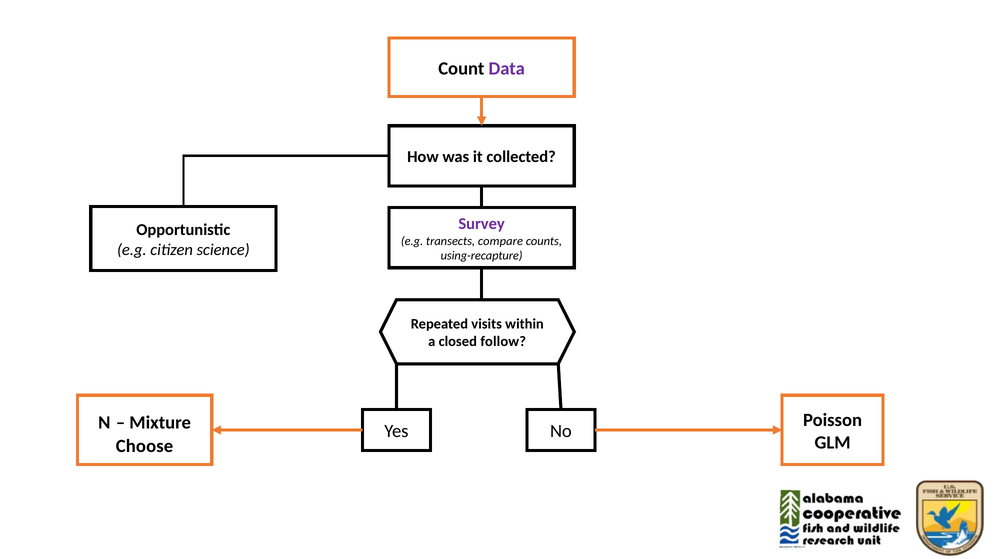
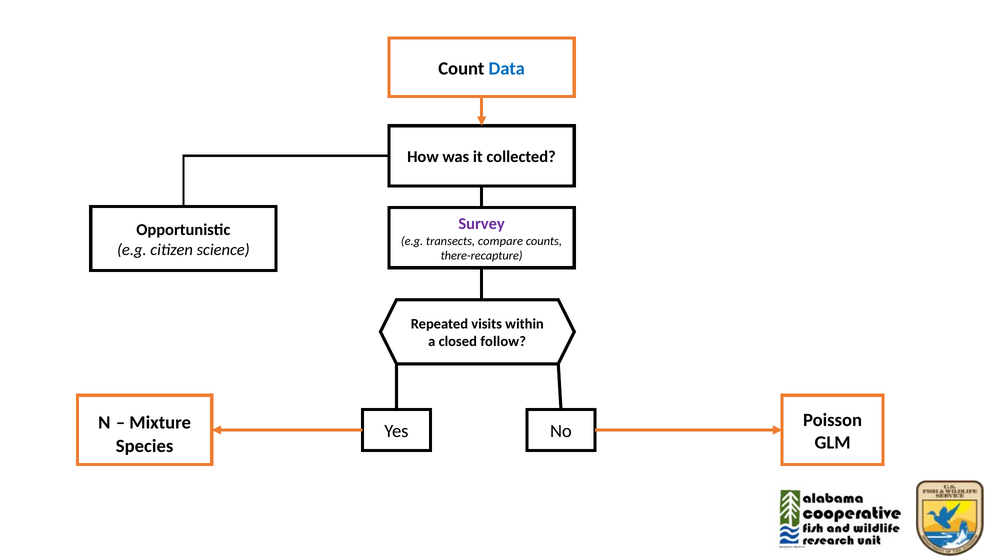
Data colour: purple -> blue
using-recapture: using-recapture -> there-recapture
Choose: Choose -> Species
